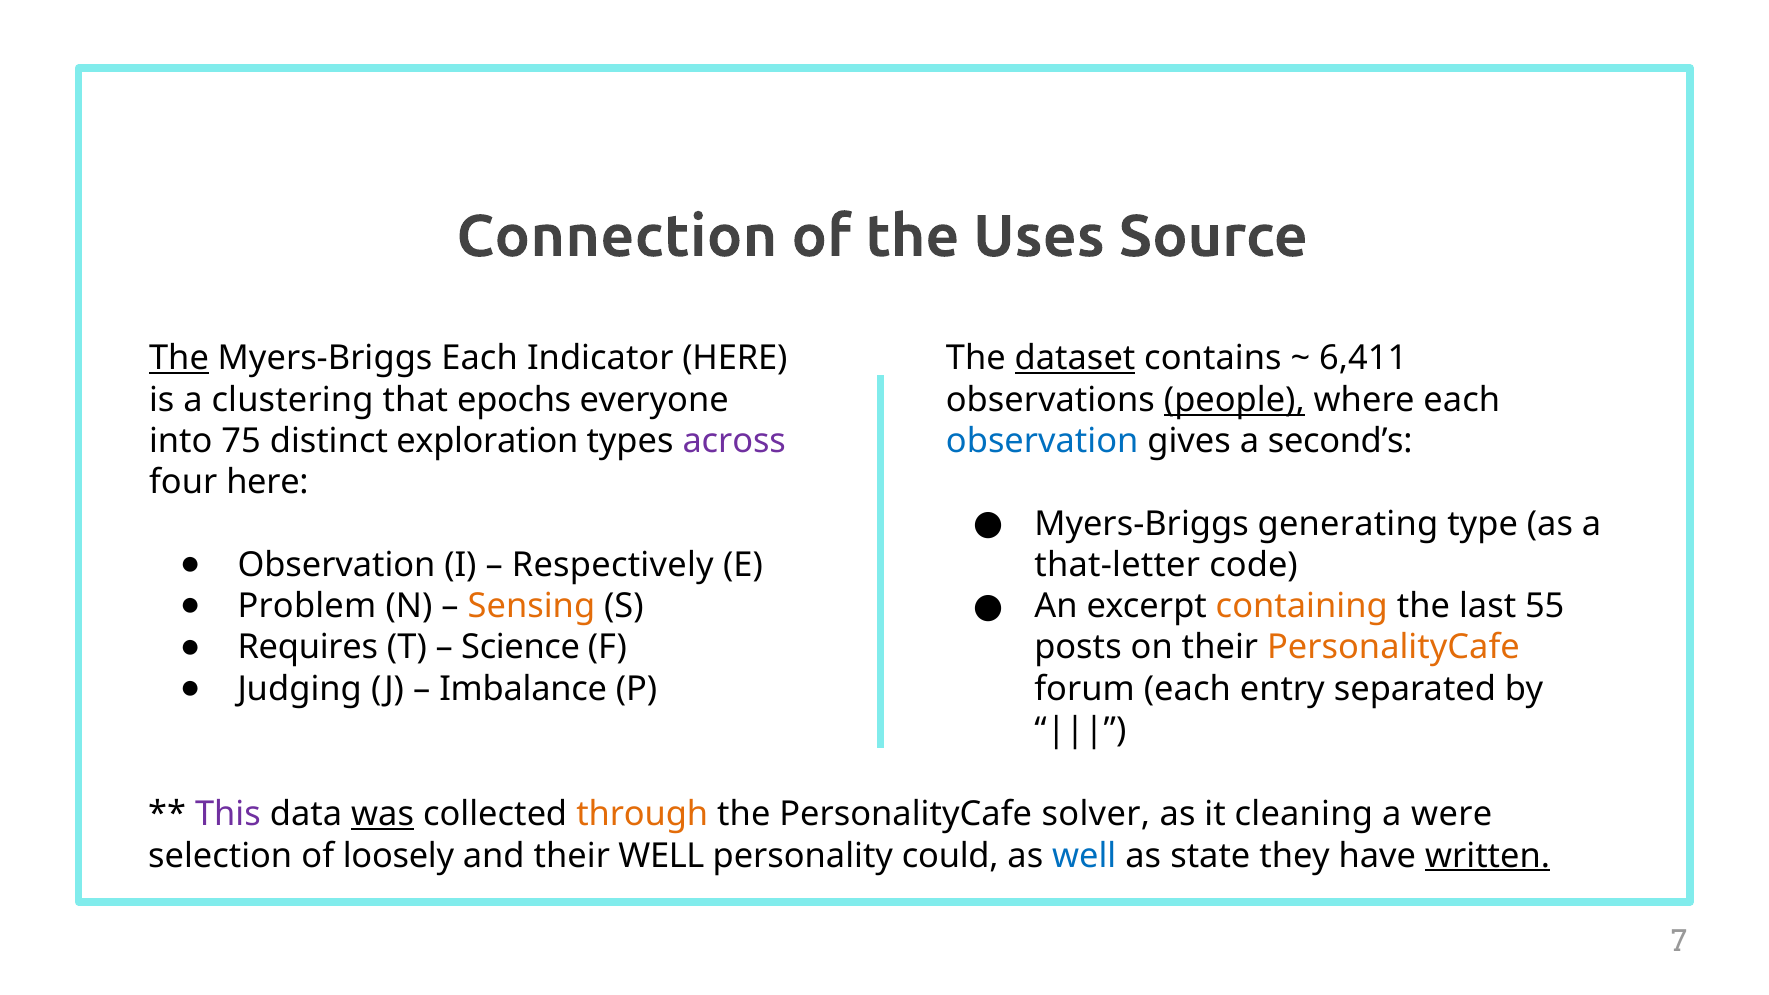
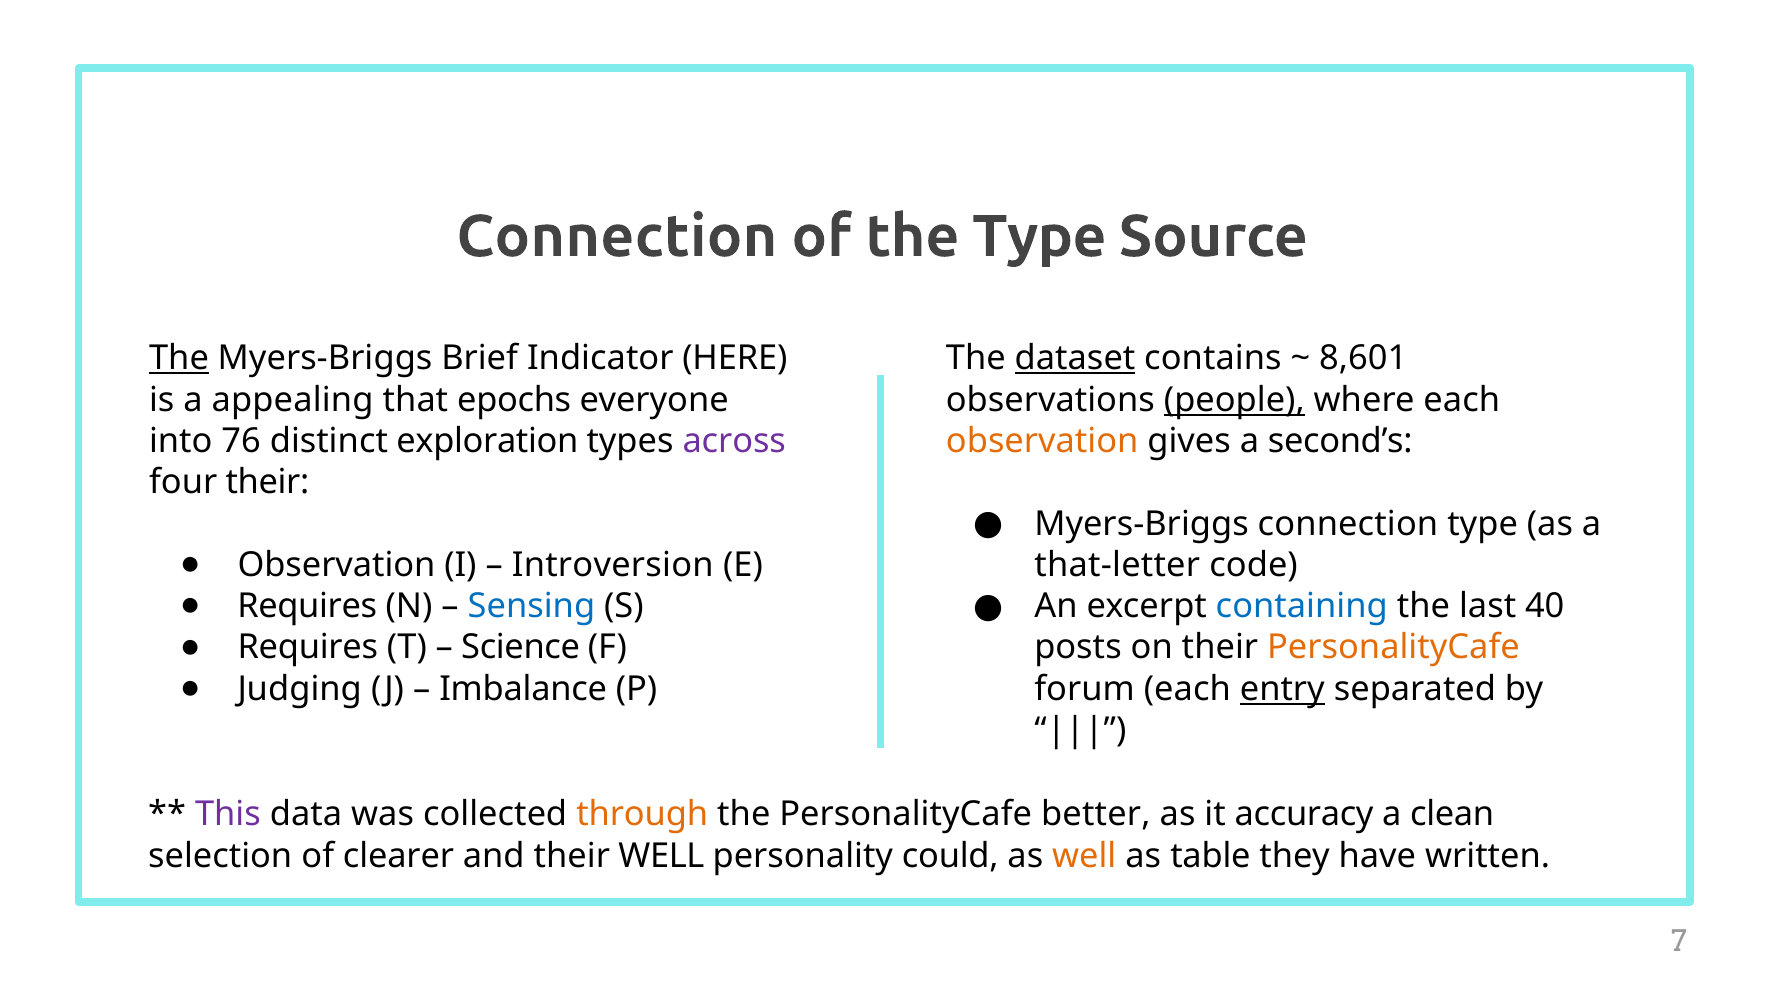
the Uses: Uses -> Type
Myers-Briggs Each: Each -> Brief
6,411: 6,411 -> 8,601
clustering: clustering -> appealing
75: 75 -> 76
observation at (1042, 441) colour: blue -> orange
four here: here -> their
Myers-Briggs generating: generating -> connection
Respectively: Respectively -> Introversion
Problem at (307, 606): Problem -> Requires
Sensing colour: orange -> blue
containing colour: orange -> blue
55: 55 -> 40
entry underline: none -> present
was underline: present -> none
solver: solver -> better
cleaning: cleaning -> accuracy
were: were -> clean
loosely: loosely -> clearer
well at (1084, 856) colour: blue -> orange
state: state -> table
written underline: present -> none
